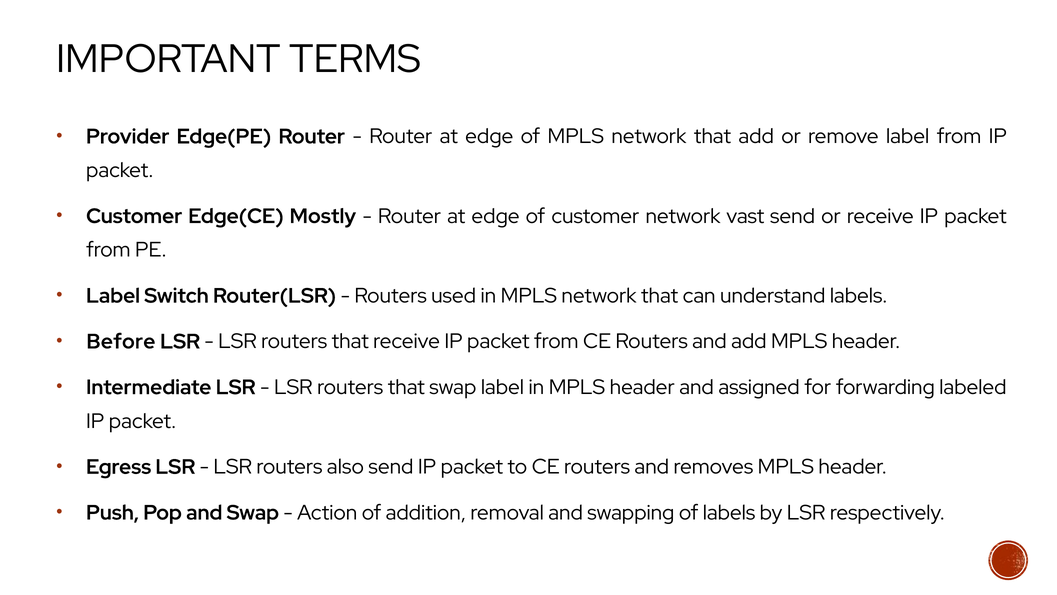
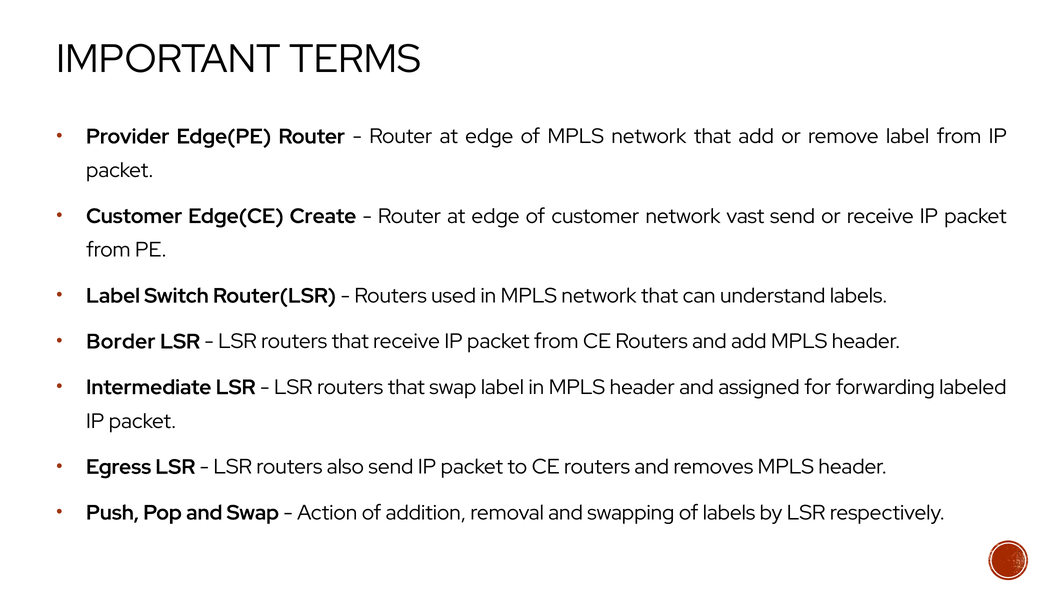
Mostly: Mostly -> Create
Before: Before -> Border
